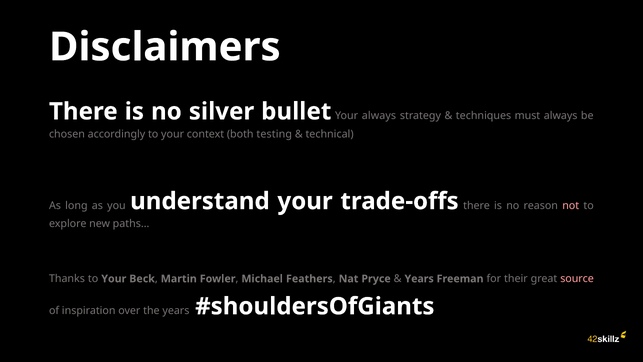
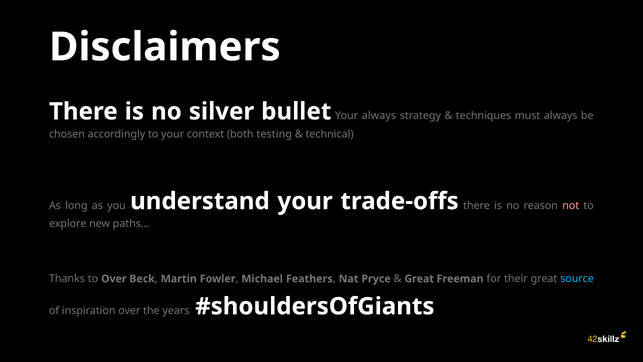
Thanks to Your: Your -> Over
Years at (419, 279): Years -> Great
source colour: pink -> light blue
